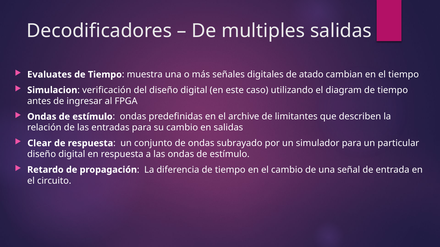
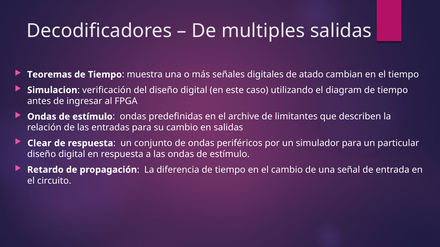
Evaluates: Evaluates -> Teoremas
subrayado: subrayado -> periféricos
